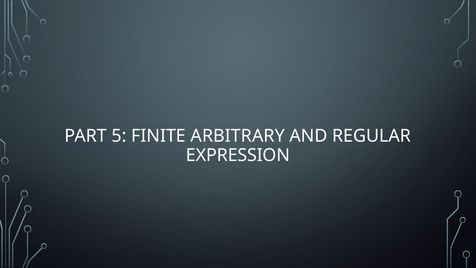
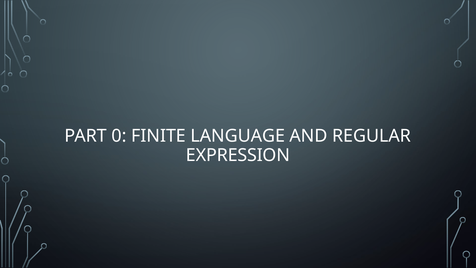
5: 5 -> 0
ARBITRARY: ARBITRARY -> LANGUAGE
